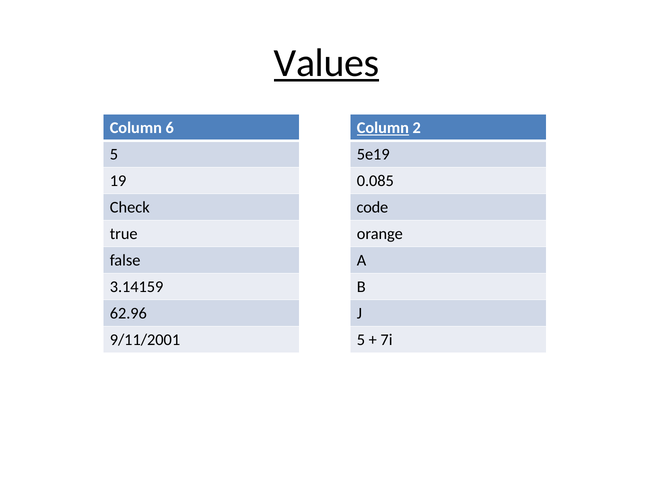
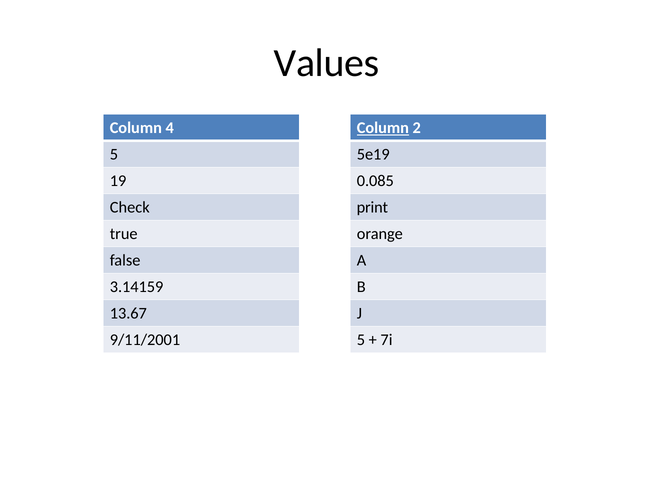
Values underline: present -> none
6: 6 -> 4
code: code -> print
62.96: 62.96 -> 13.67
